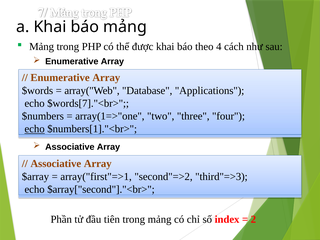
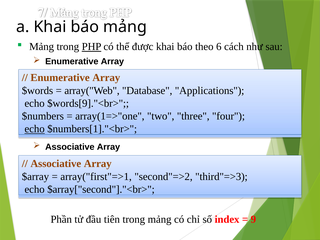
PHP underline: none -> present
4: 4 -> 6
$words[7]."<br>: $words[7]."<br> -> $words[9]."<br>
2: 2 -> 9
